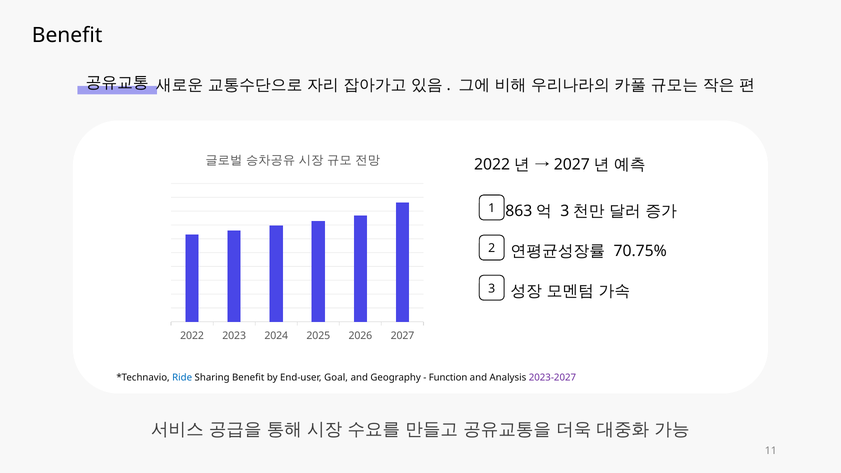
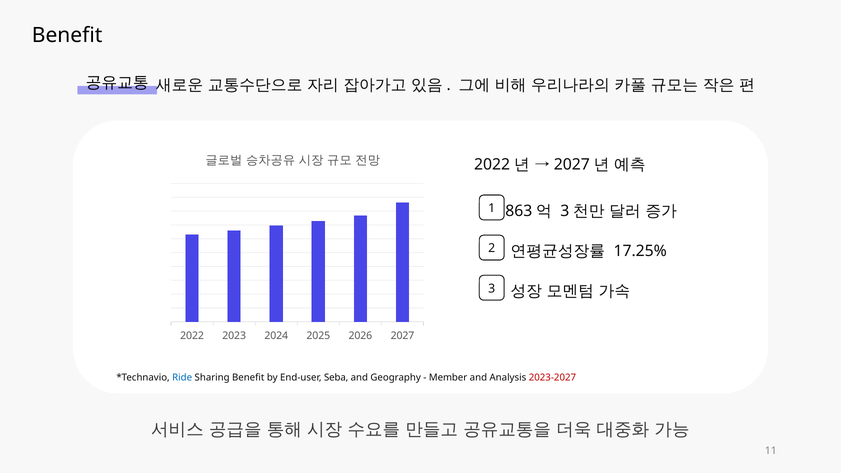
70.75%: 70.75% -> 17.25%
Goal: Goal -> Seba
Function: Function -> Member
2023-2027 colour: purple -> red
